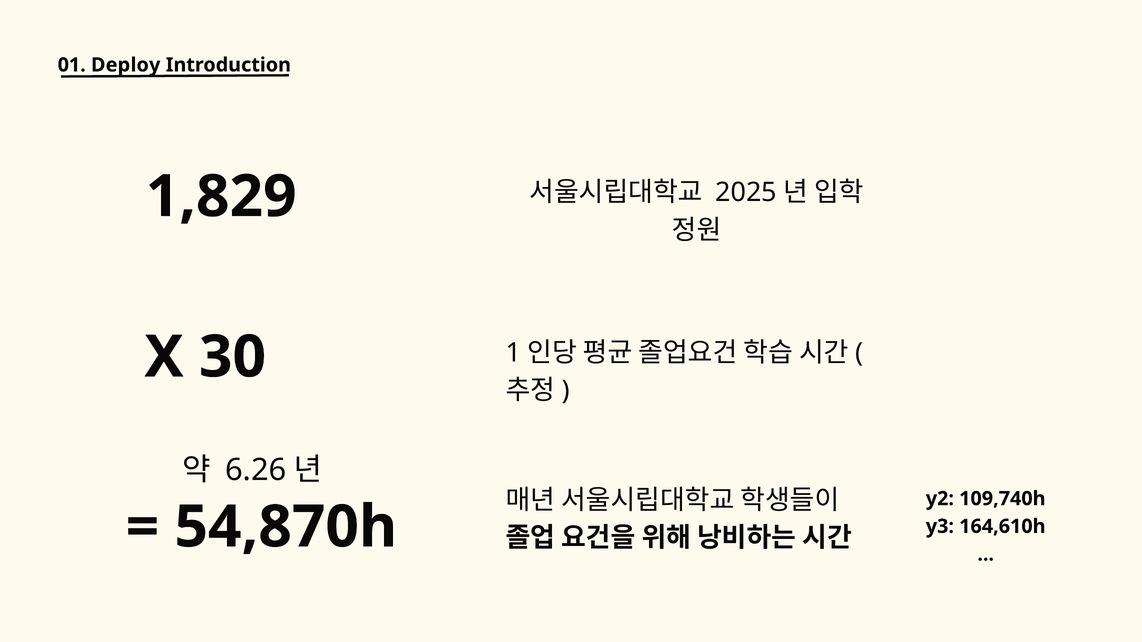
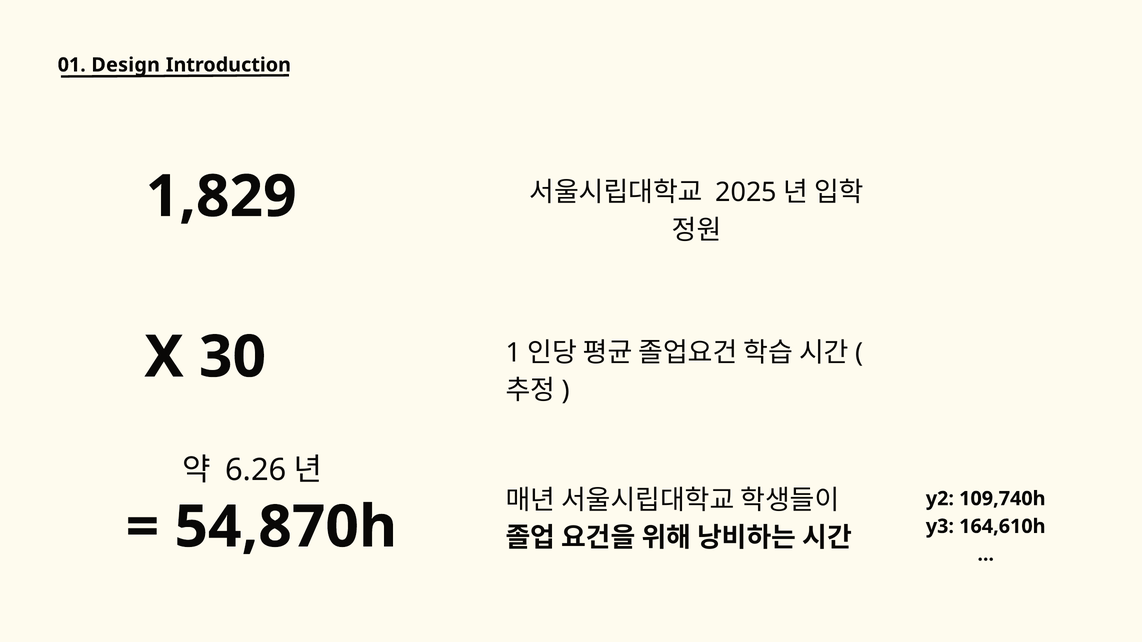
Deploy: Deploy -> Design
